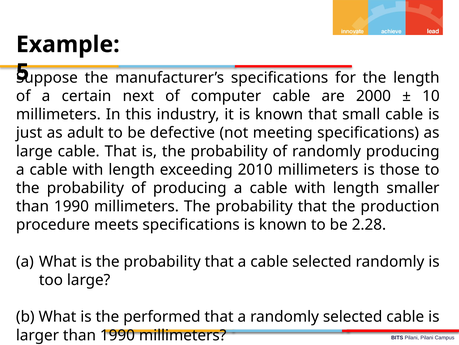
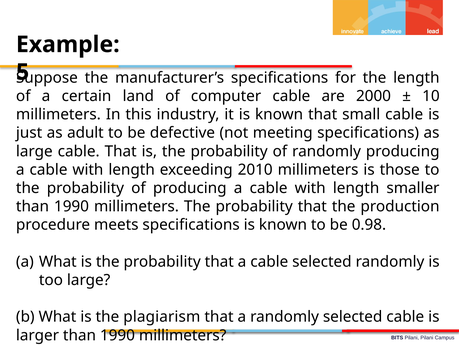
next: next -> land
2.28: 2.28 -> 0.98
performed: performed -> plagiarism
